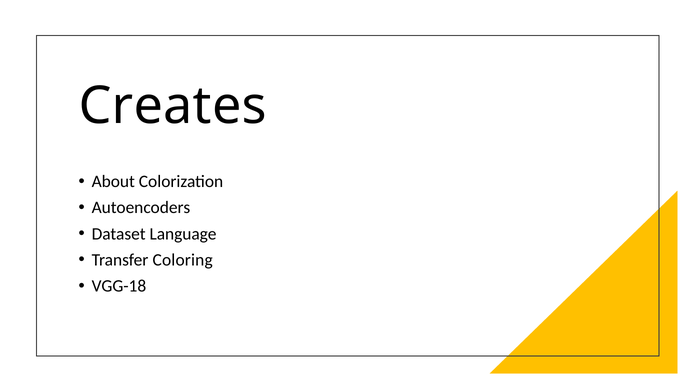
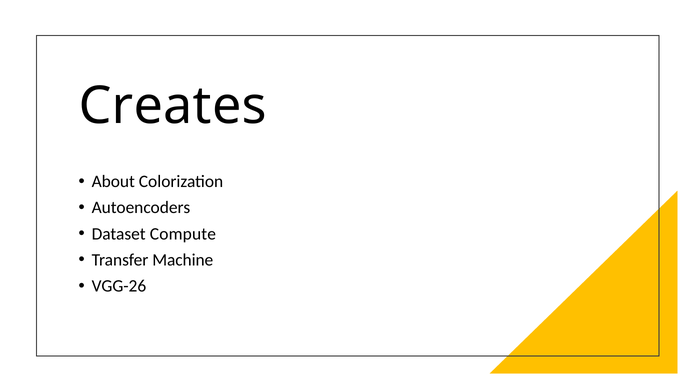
Language: Language -> Compute
Coloring: Coloring -> Machine
VGG-18: VGG-18 -> VGG-26
